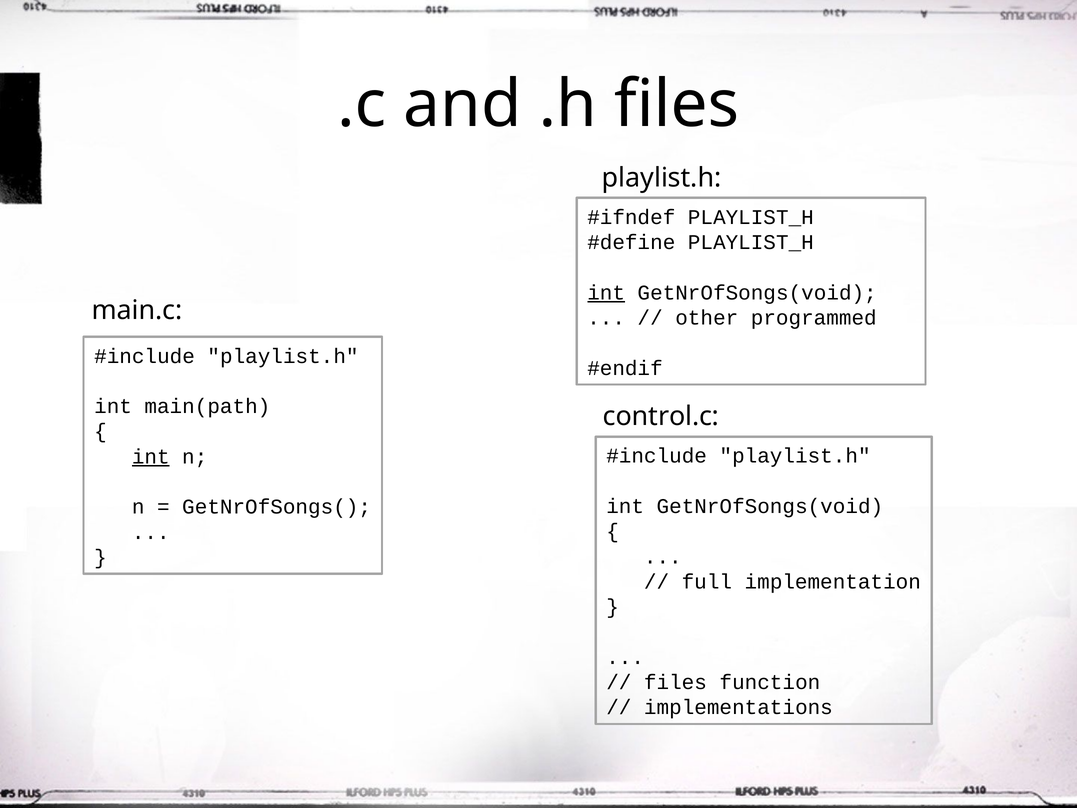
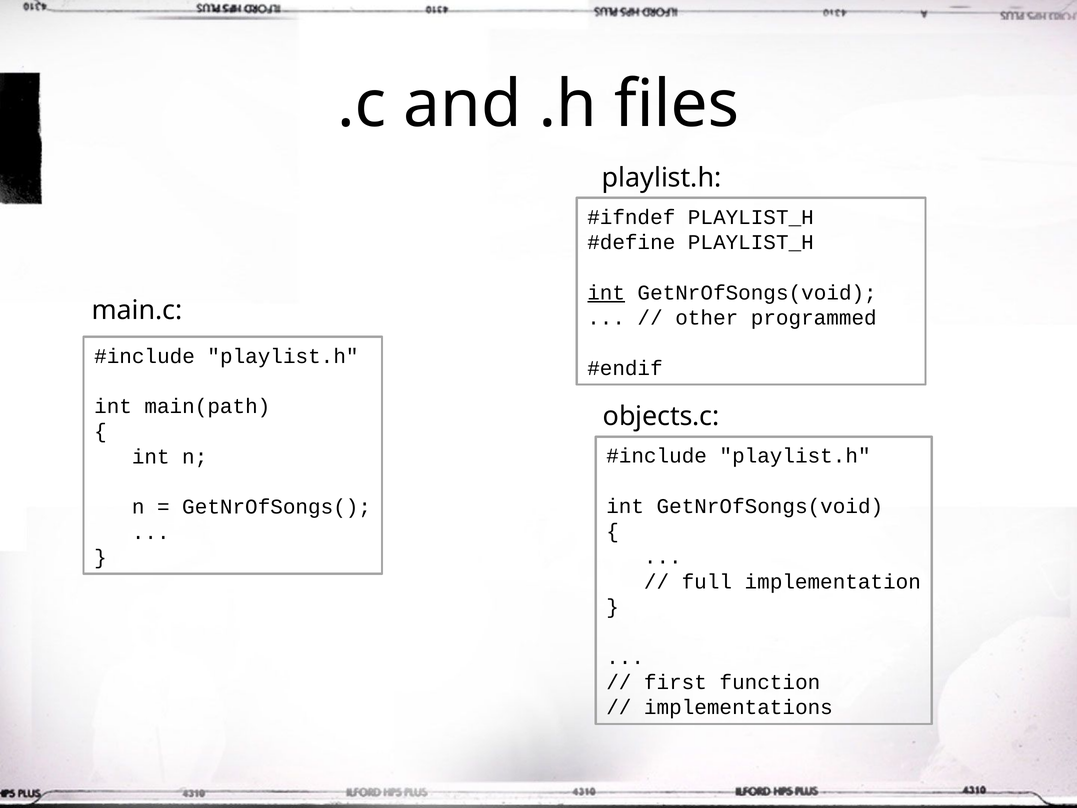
control.c: control.c -> objects.c
int at (151, 457) underline: present -> none
files at (675, 682): files -> first
